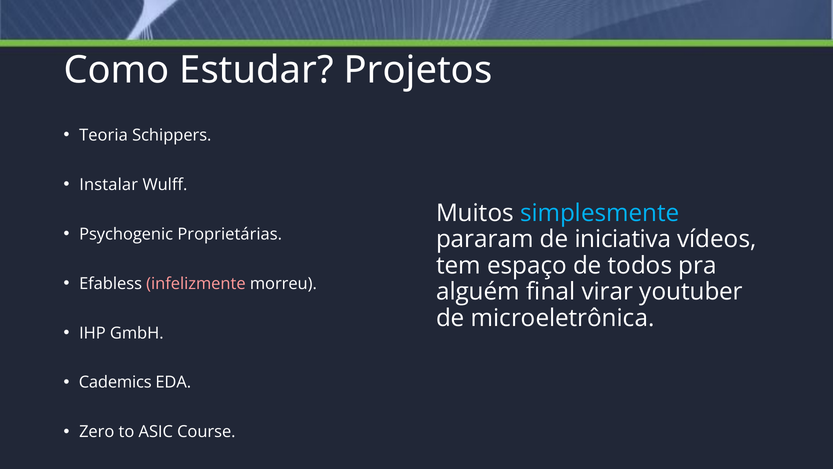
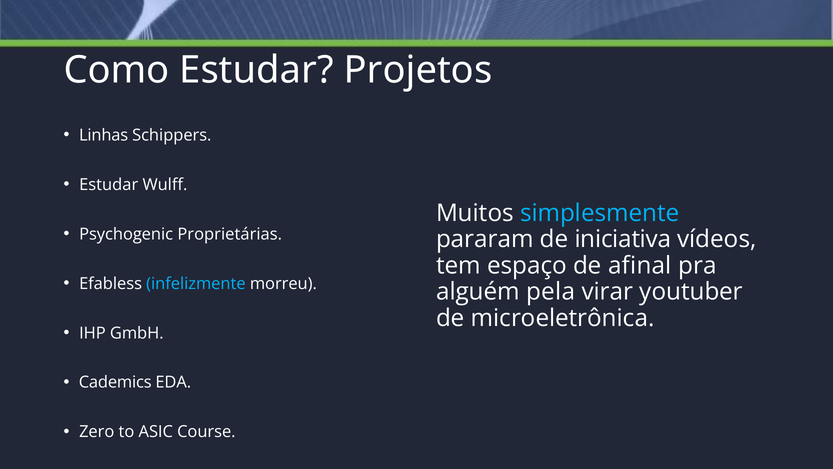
Teoria: Teoria -> Linhas
Instalar at (109, 185): Instalar -> Estudar
todos: todos -> afinal
infelizmente colour: pink -> light blue
final: final -> pela
